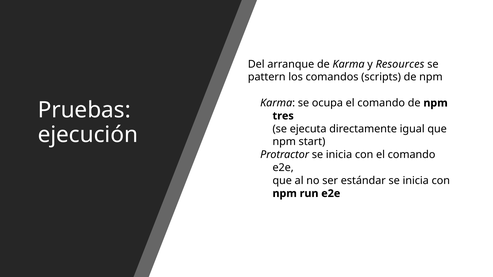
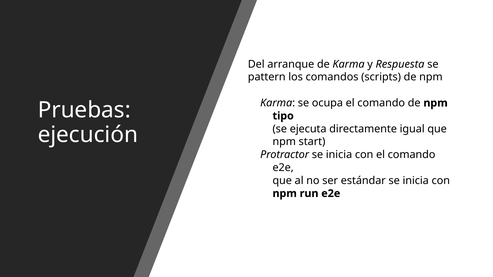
Resources: Resources -> Respuesta
tres: tres -> tipo
